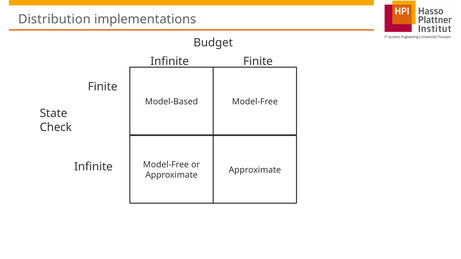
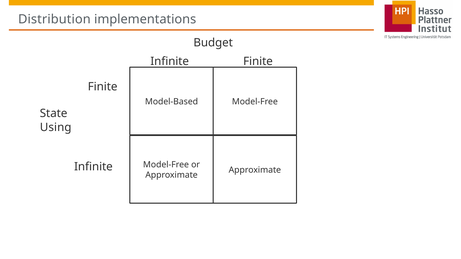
Check: Check -> Using
